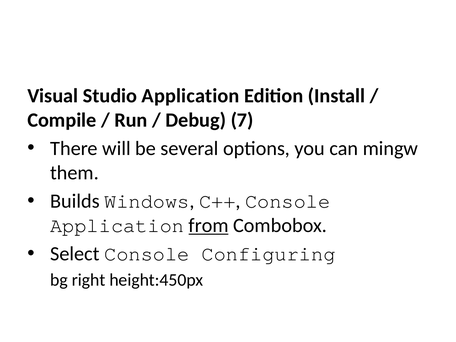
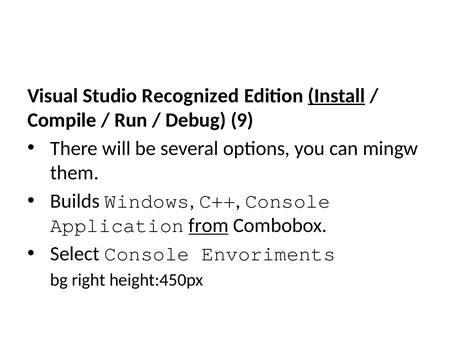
Studio Application: Application -> Recognized
Install underline: none -> present
7: 7 -> 9
Configuring: Configuring -> Envoriments
